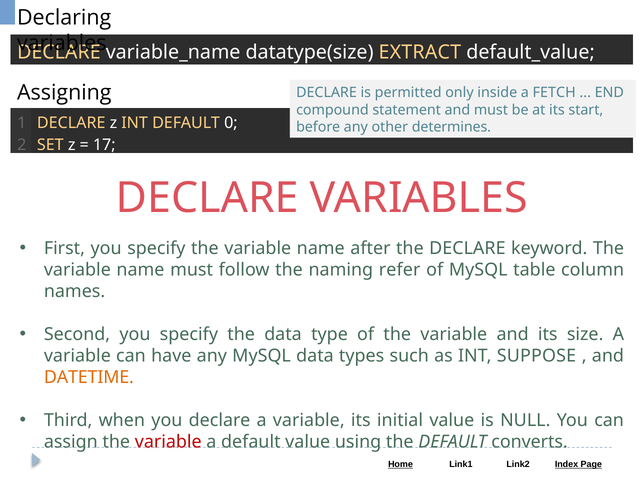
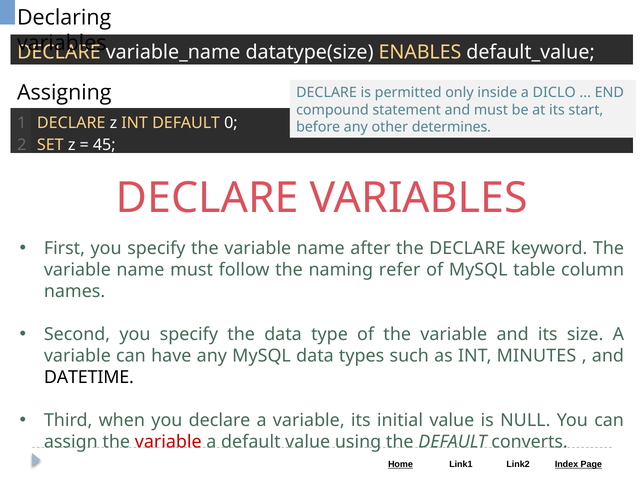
EXTRACT: EXTRACT -> ENABLES
FETCH: FETCH -> DICLO
17: 17 -> 45
SUPPOSE: SUPPOSE -> MINUTES
DATETIME colour: orange -> black
